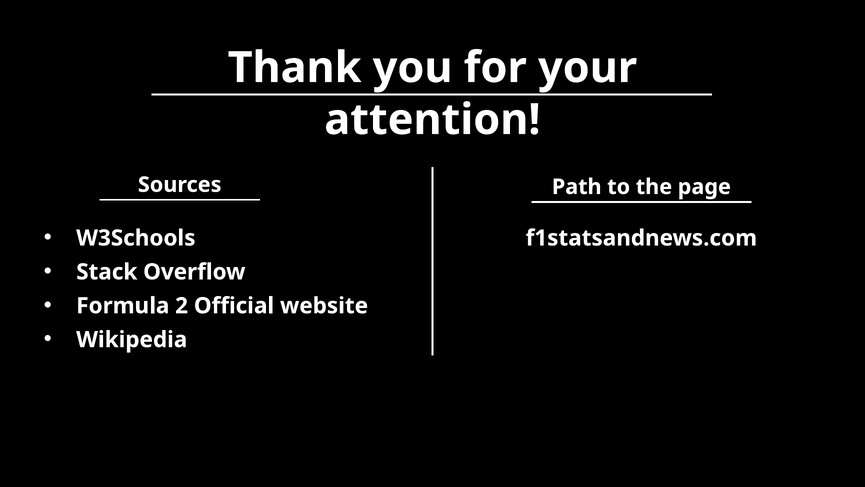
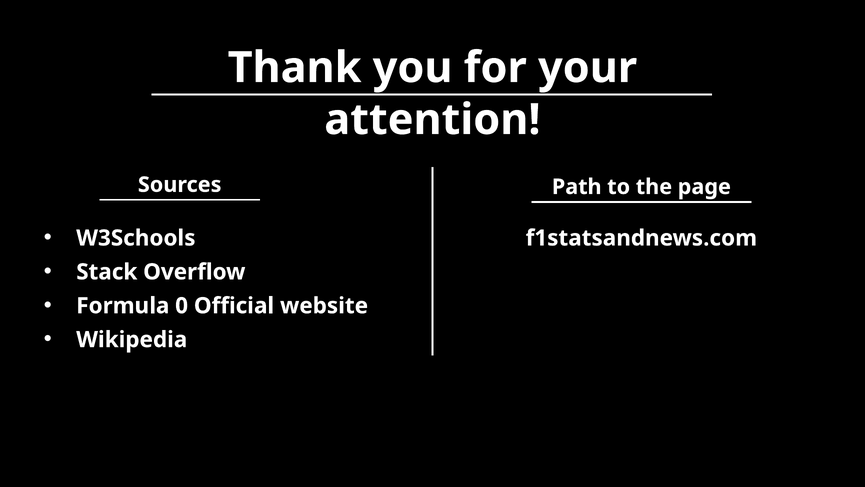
2: 2 -> 0
